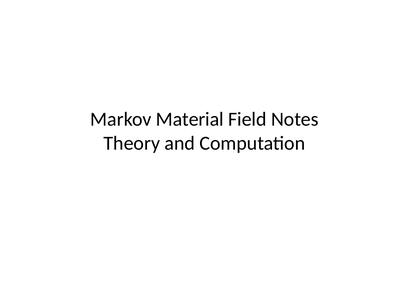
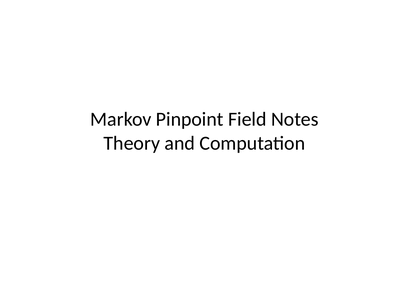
Material: Material -> Pinpoint
